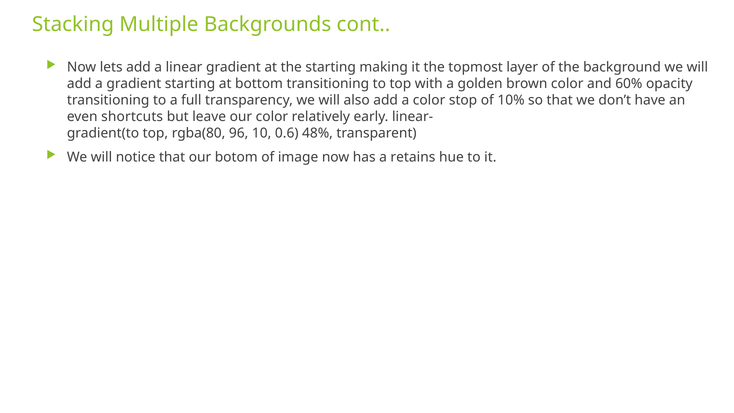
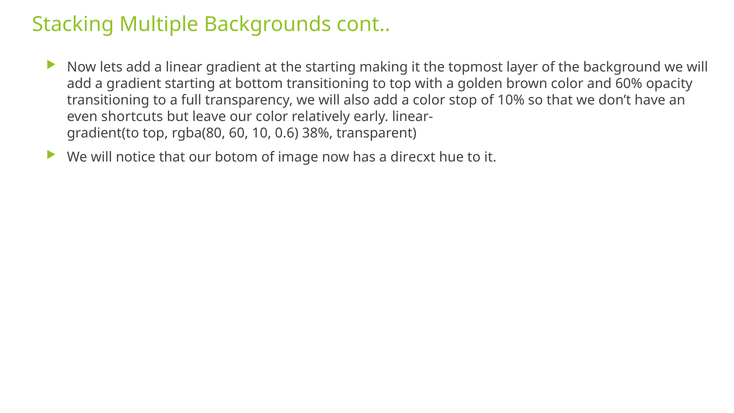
96: 96 -> 60
48%: 48% -> 38%
retains: retains -> direcxt
